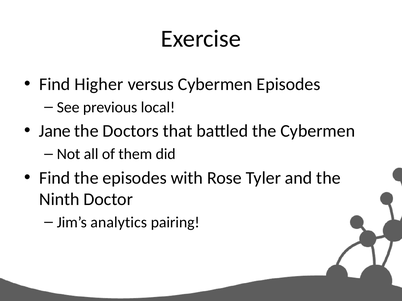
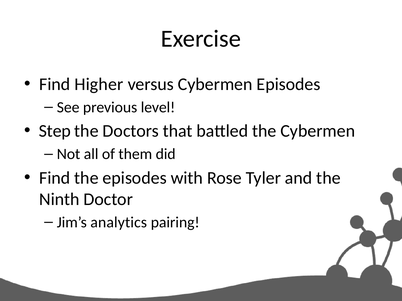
local: local -> level
Jane: Jane -> Step
